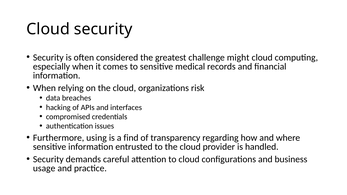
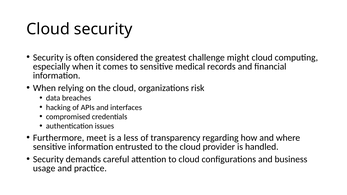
using: using -> meet
find: find -> less
